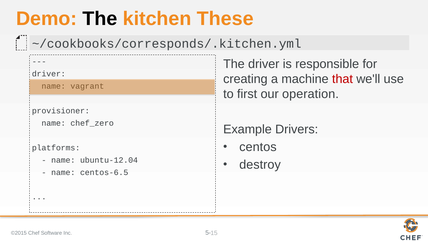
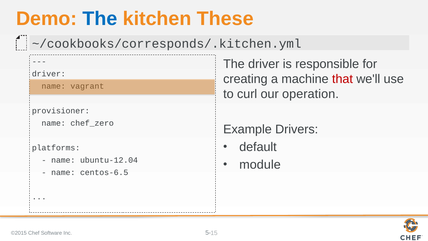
The at (100, 19) colour: black -> blue
first: first -> curl
centos: centos -> default
destroy: destroy -> module
